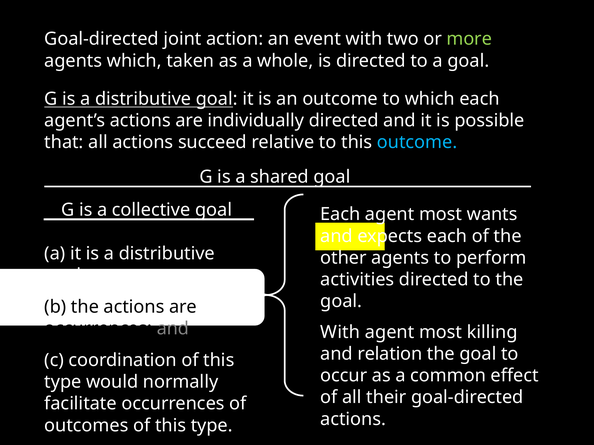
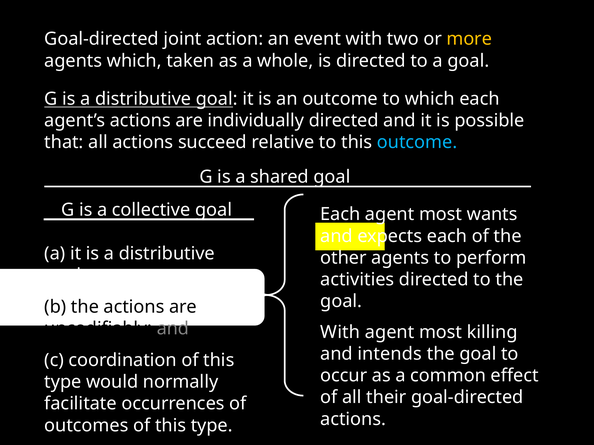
more colour: light green -> yellow
occurrences at (98, 329): occurrences -> uncodifiably
relation: relation -> intends
